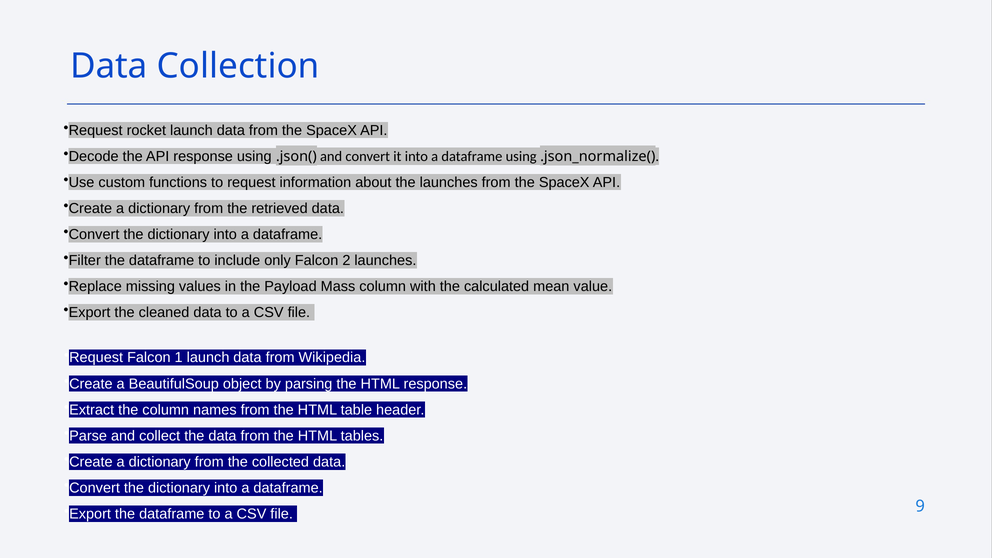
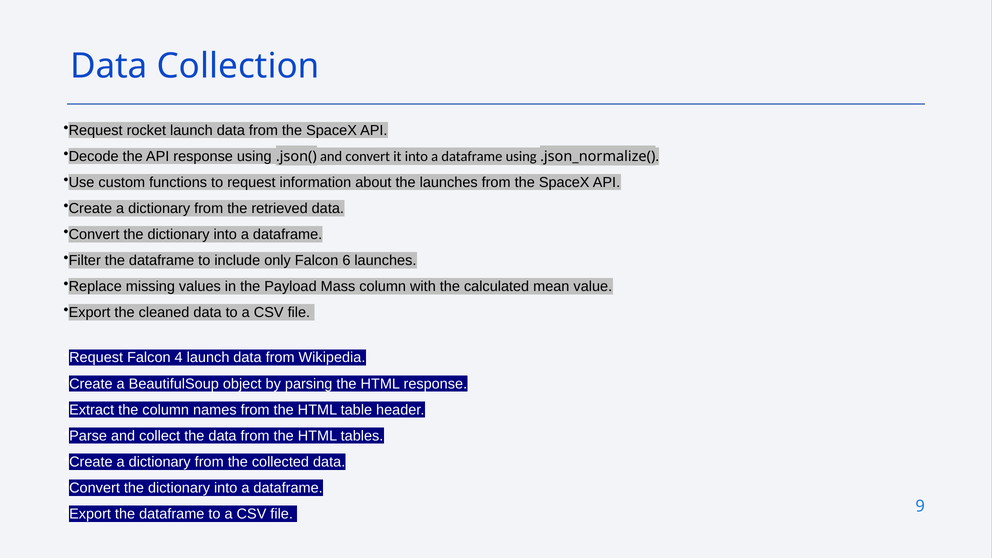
2: 2 -> 6
1: 1 -> 4
